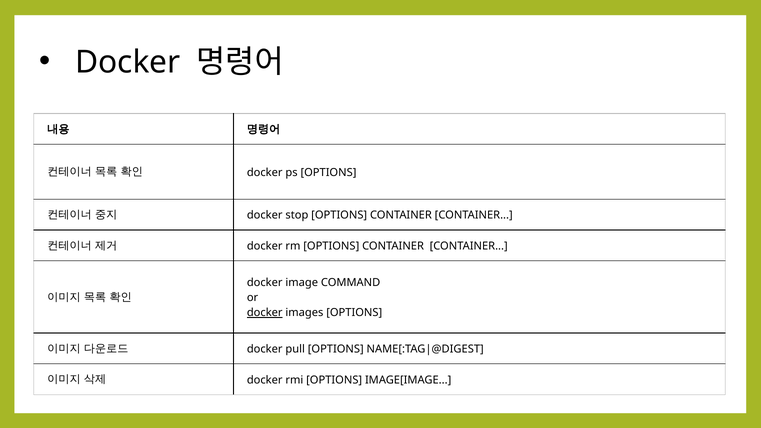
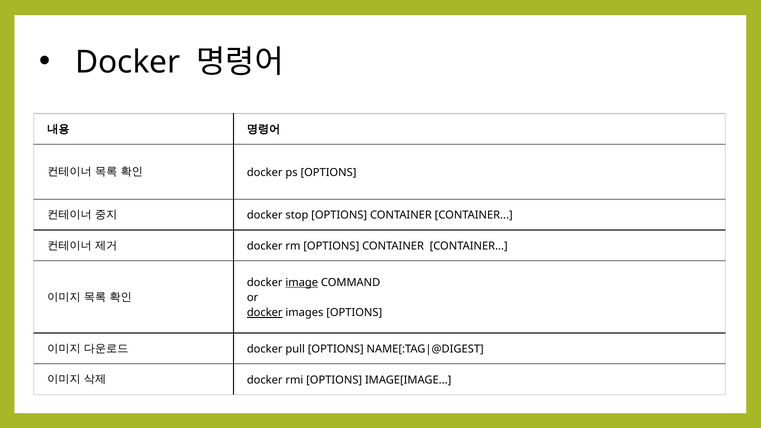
image underline: none -> present
